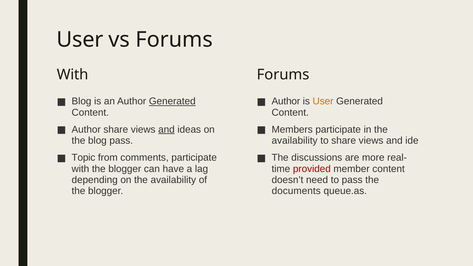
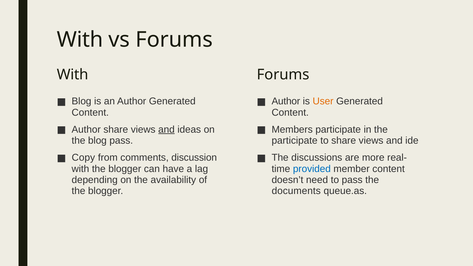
User at (80, 40): User -> With
Generated at (172, 101) underline: present -> none
availability at (295, 141): availability -> participate
Topic: Topic -> Copy
comments participate: participate -> discussion
provided colour: red -> blue
